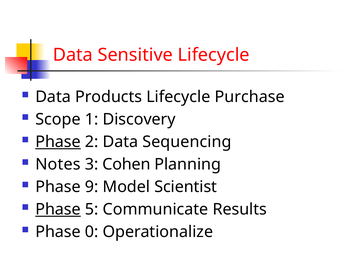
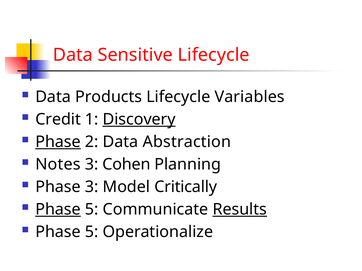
Purchase: Purchase -> Variables
Scope: Scope -> Credit
Discovery underline: none -> present
Sequencing: Sequencing -> Abstraction
Phase 9: 9 -> 3
Scientist: Scientist -> Critically
Results underline: none -> present
0 at (92, 232): 0 -> 5
